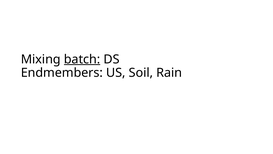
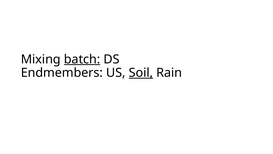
Soil underline: none -> present
